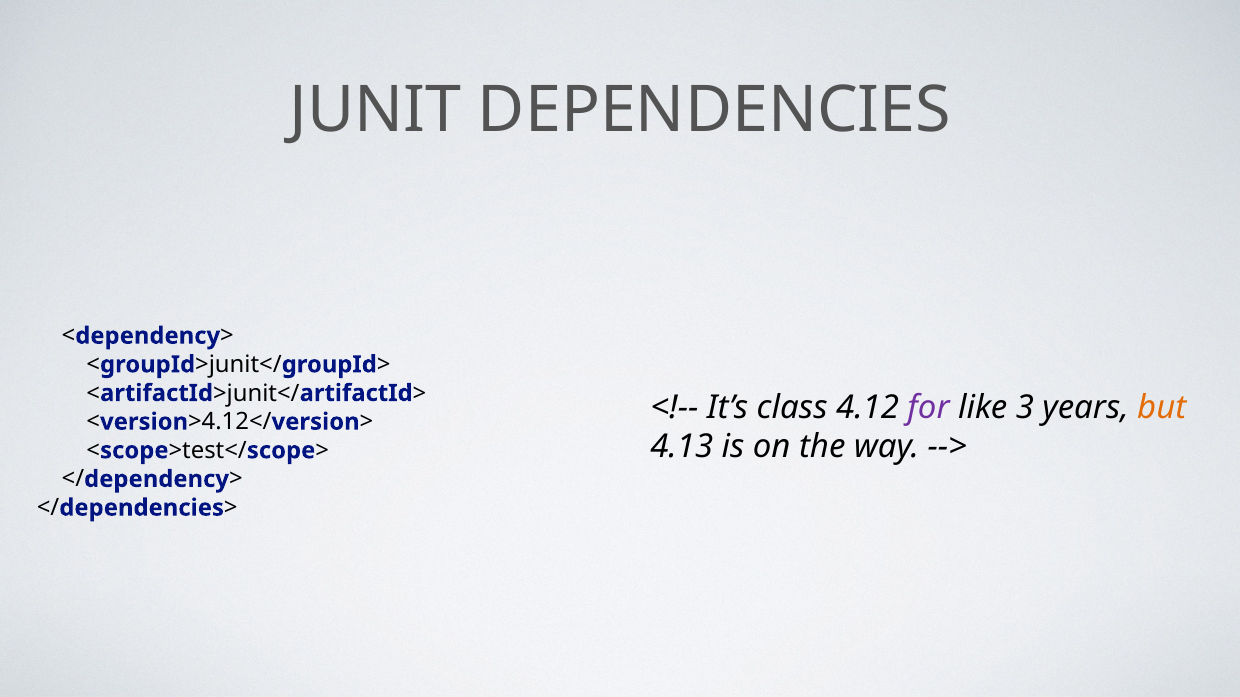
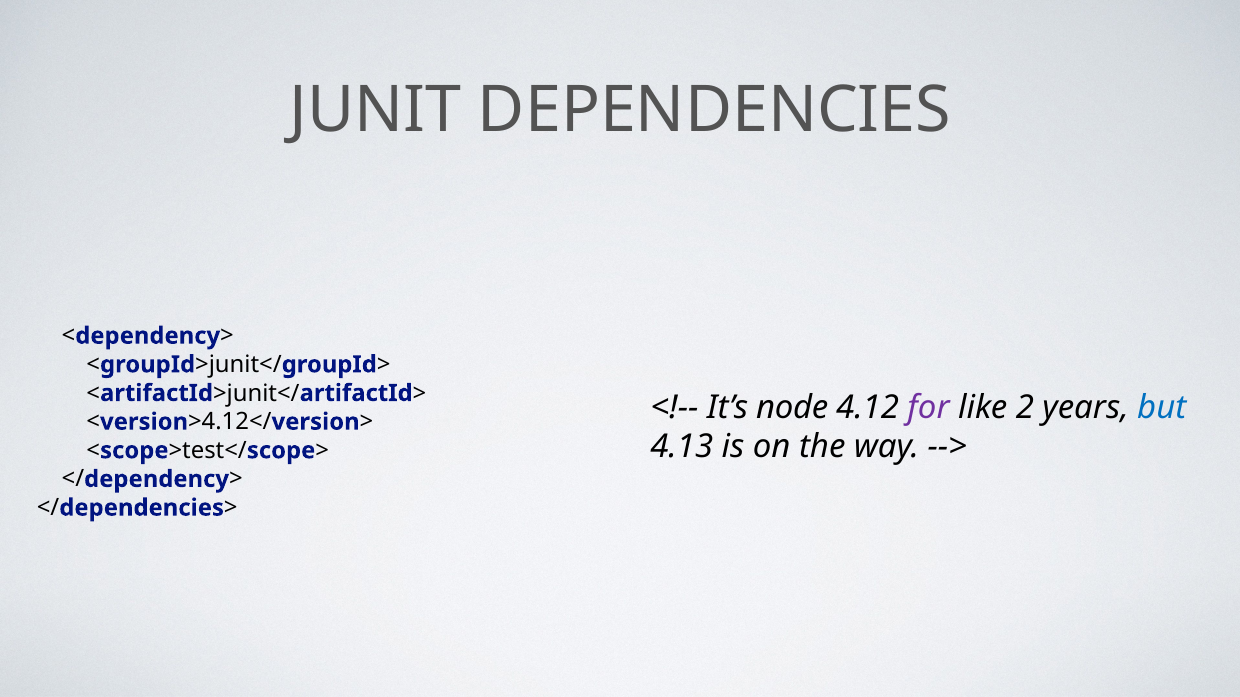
class: class -> node
3: 3 -> 2
but colour: orange -> blue
